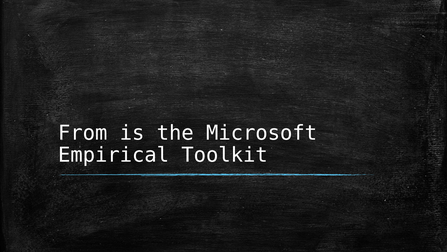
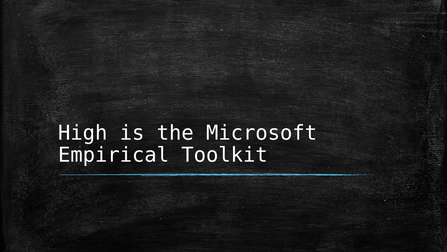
From: From -> High
